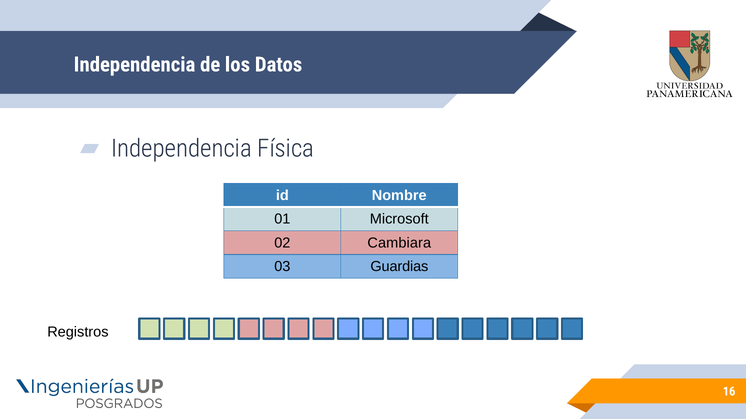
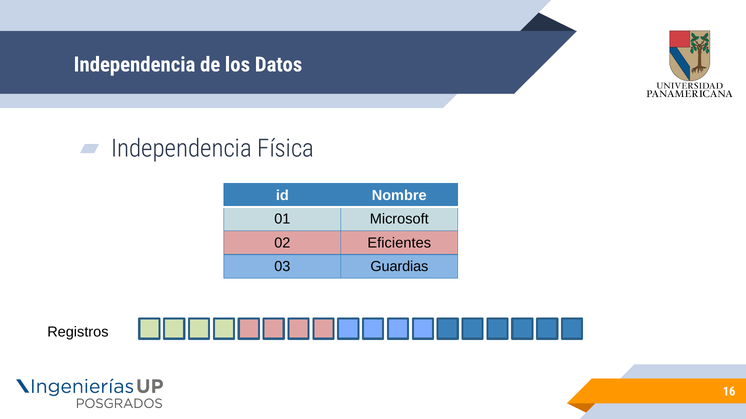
Cambiara: Cambiara -> Eficientes
